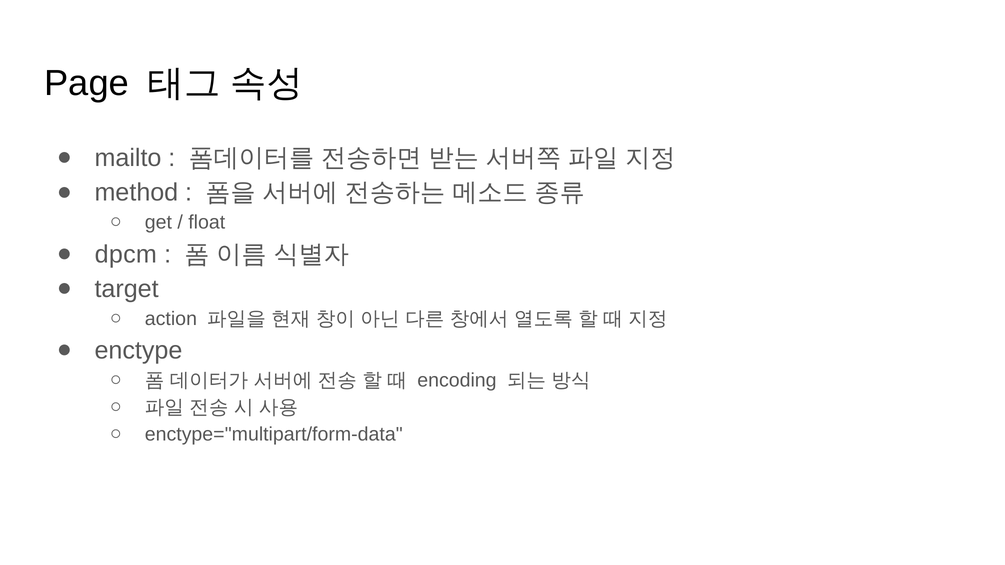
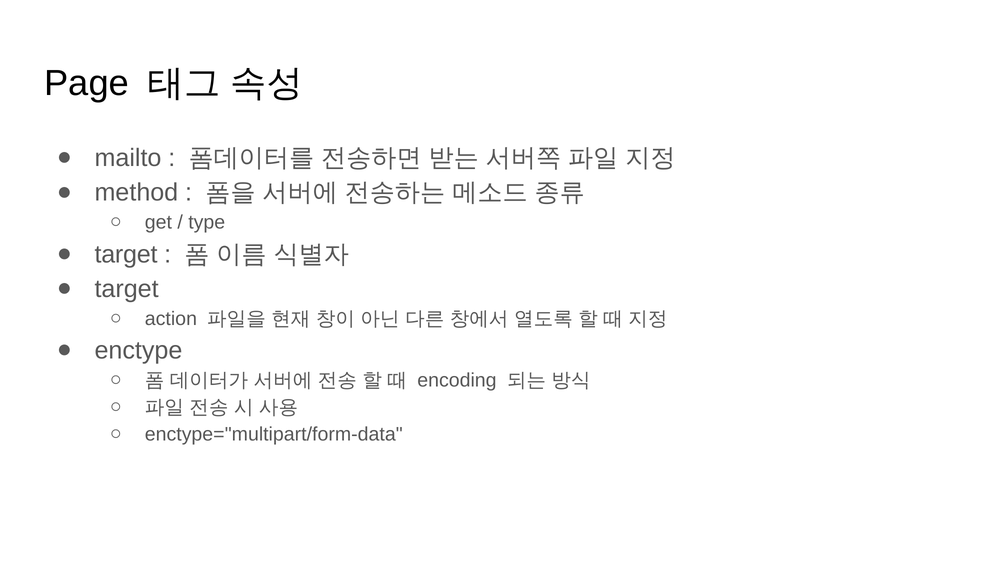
float: float -> type
dpcm at (126, 254): dpcm -> target
